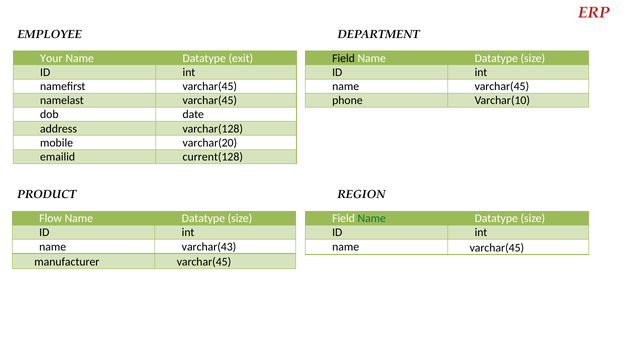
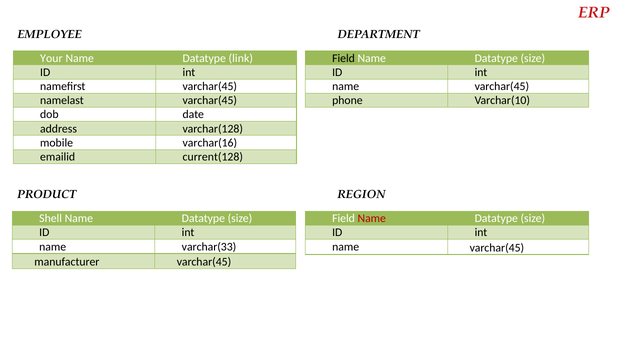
exit: exit -> link
varchar(20: varchar(20 -> varchar(16
Flow: Flow -> Shell
Name at (372, 219) colour: green -> red
varchar(43: varchar(43 -> varchar(33
